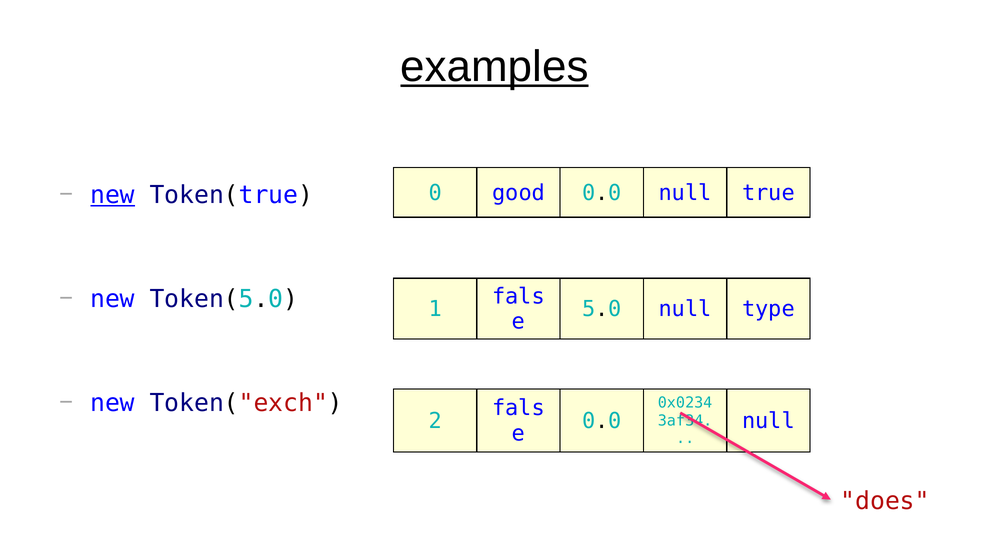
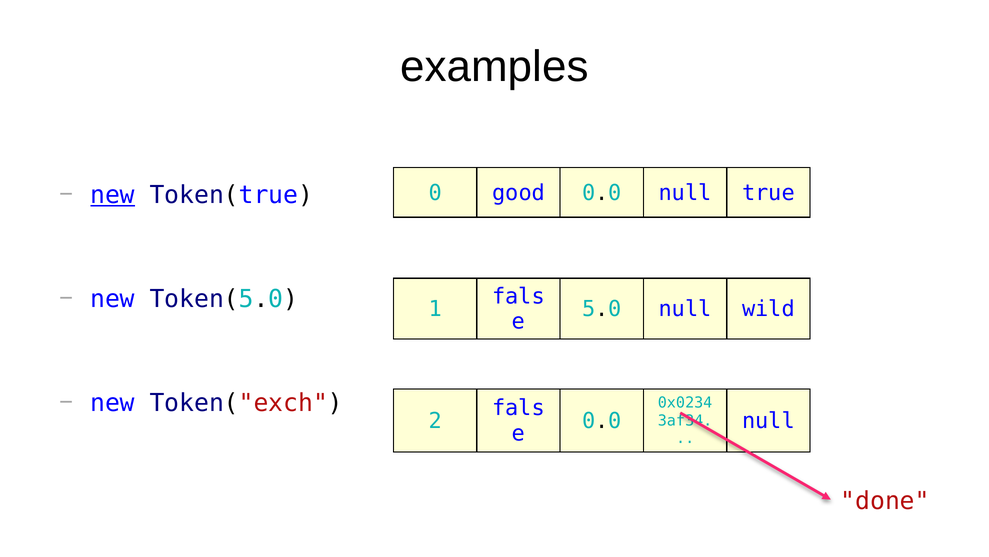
examples underline: present -> none
type: type -> wild
does: does -> done
